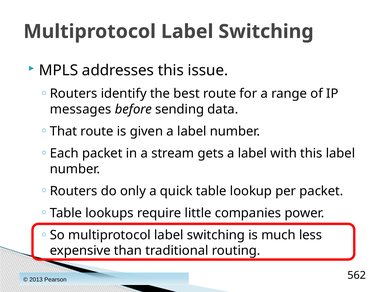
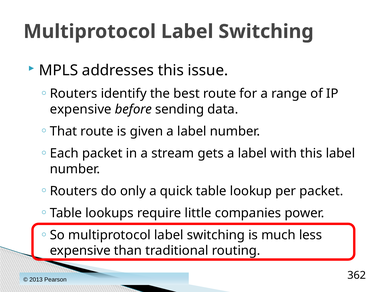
messages at (81, 109): messages -> expensive
562: 562 -> 362
